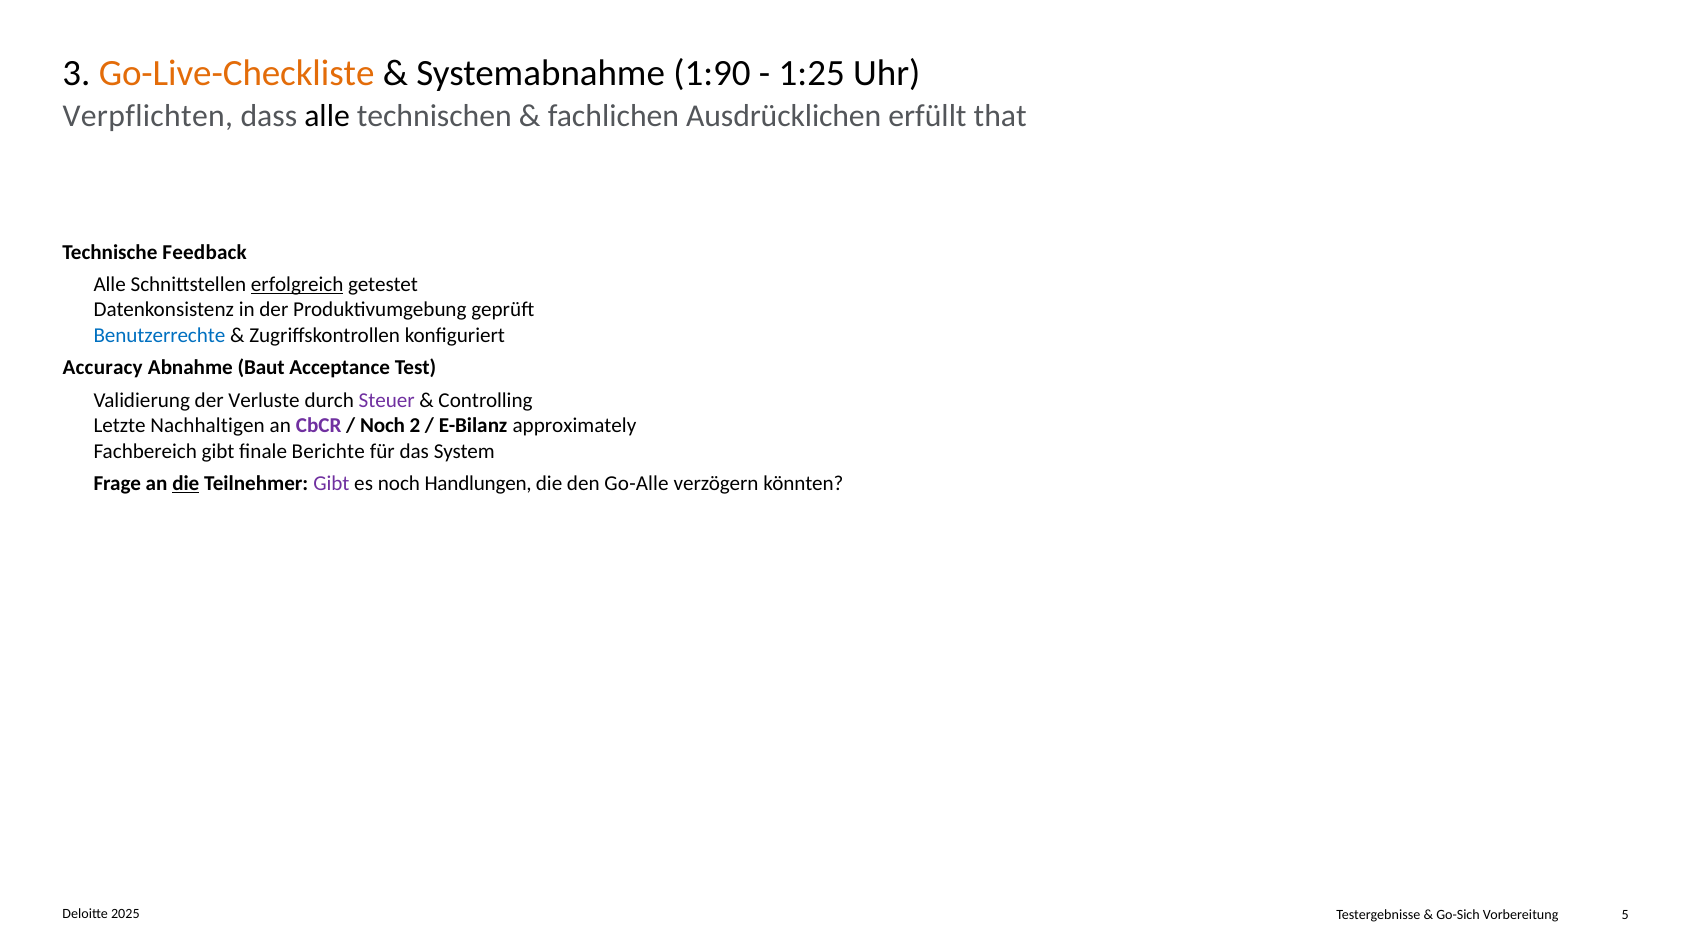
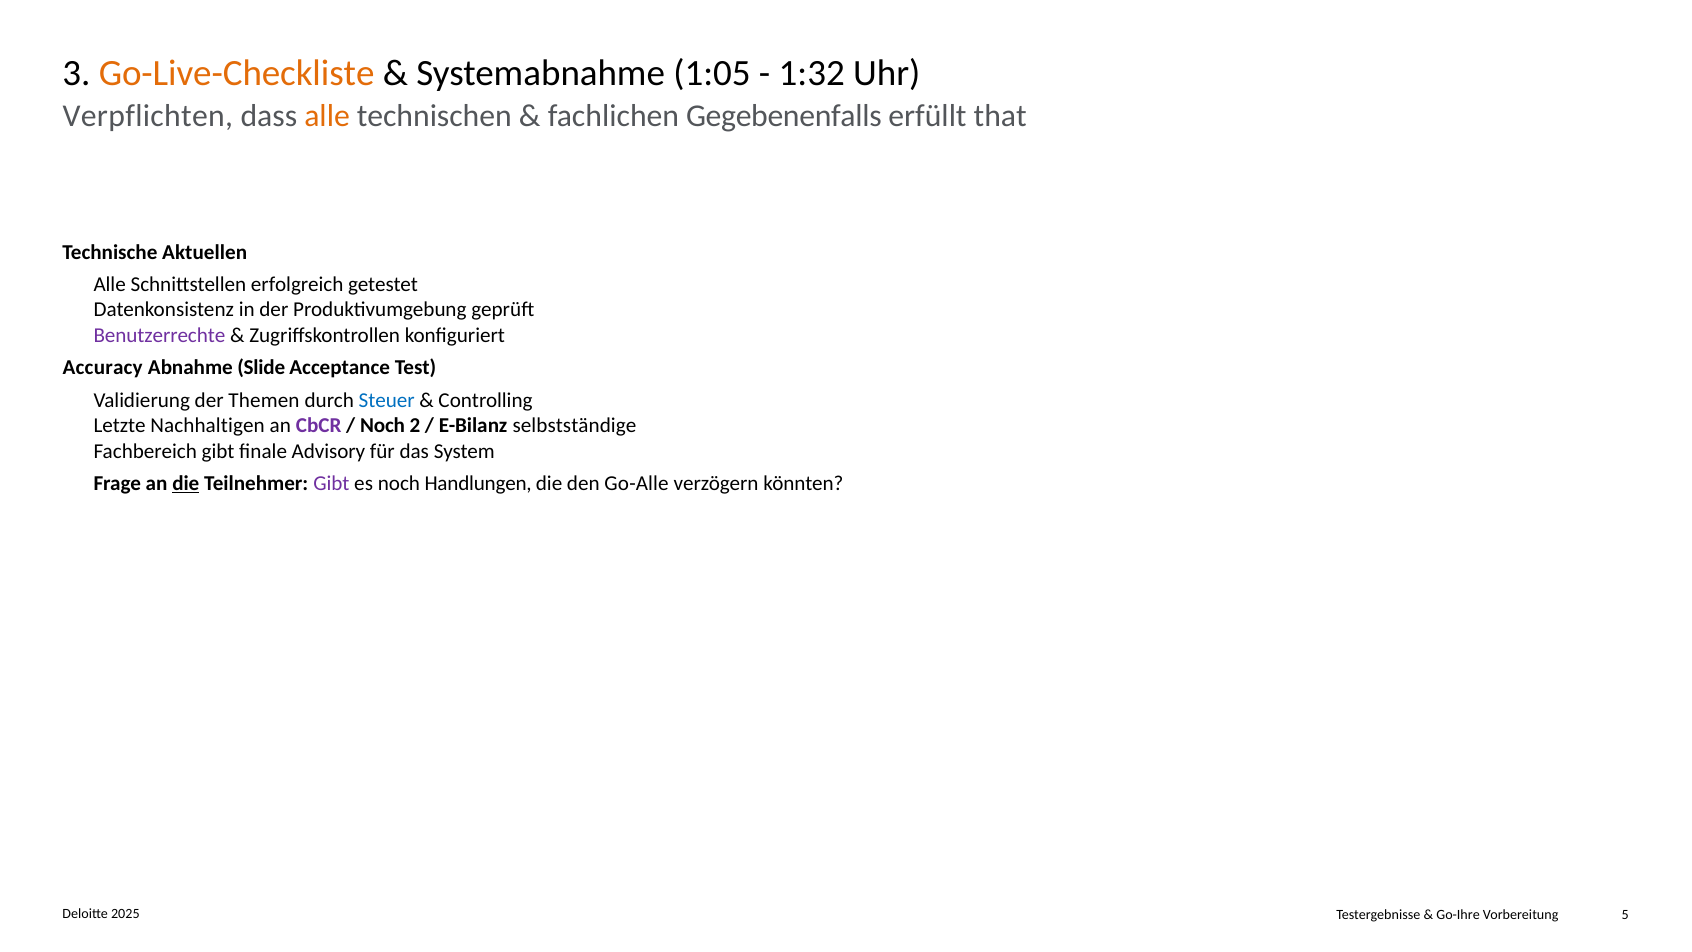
1:90: 1:90 -> 1:05
1:25: 1:25 -> 1:32
alle colour: black -> orange
Ausdrücklichen: Ausdrücklichen -> Gegebenenfalls
Feedback: Feedback -> Aktuellen
erfolgreich underline: present -> none
Benutzerrechte colour: blue -> purple
Baut: Baut -> Slide
Verluste: Verluste -> Themen
Steuer colour: purple -> blue
approximately: approximately -> selbstständige
Berichte: Berichte -> Advisory
Go-Sich: Go-Sich -> Go-Ihre
